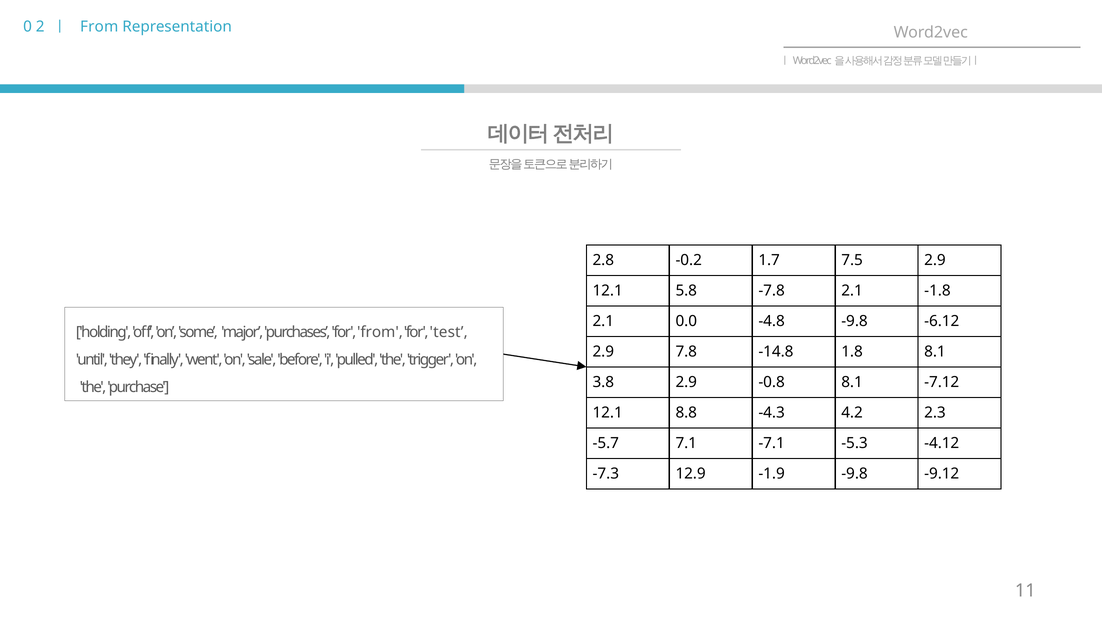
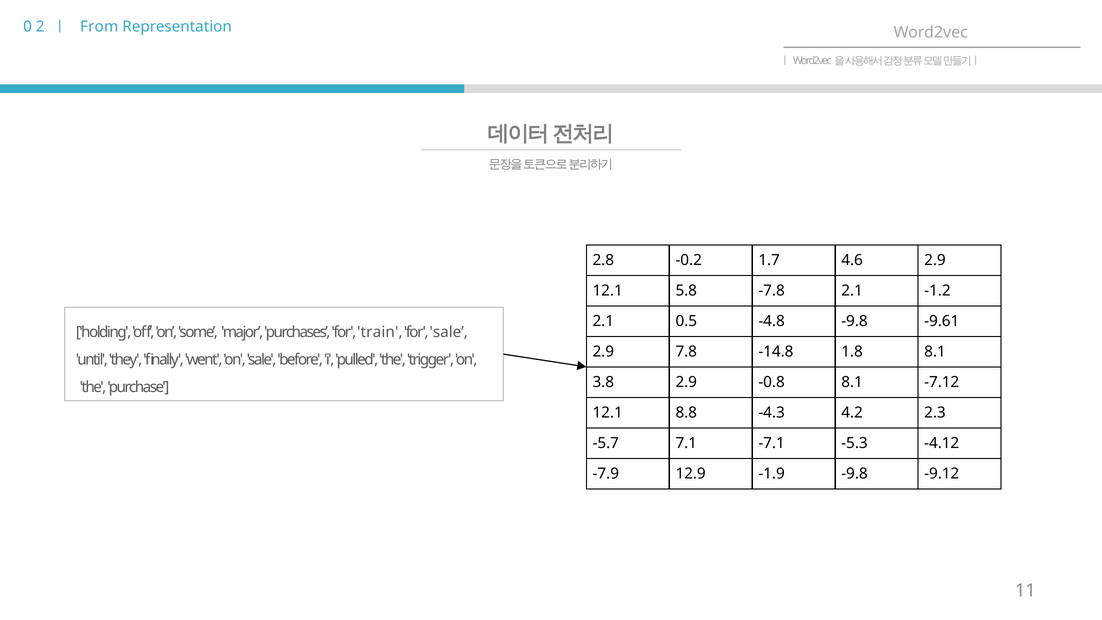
7.5: 7.5 -> 4.6
-1.8: -1.8 -> -1.2
0.0: 0.0 -> 0.5
-6.12: -6.12 -> -9.61
for from: from -> train
for test: test -> sale
-7.3: -7.3 -> -7.9
